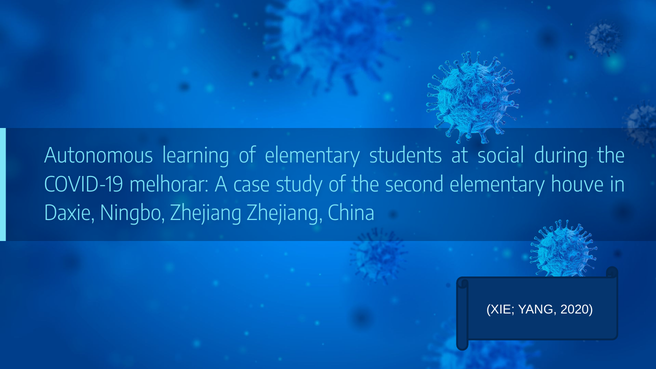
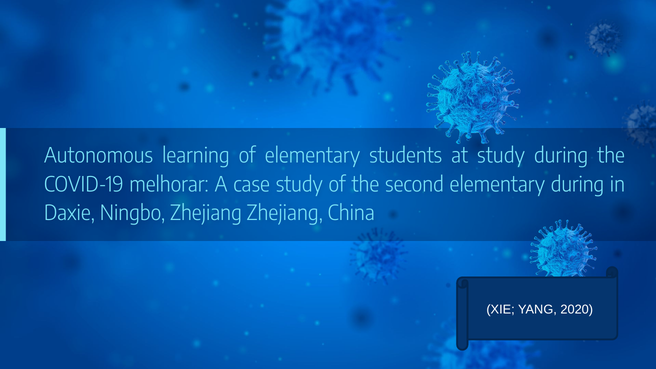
at social: social -> study
elementary houve: houve -> during
